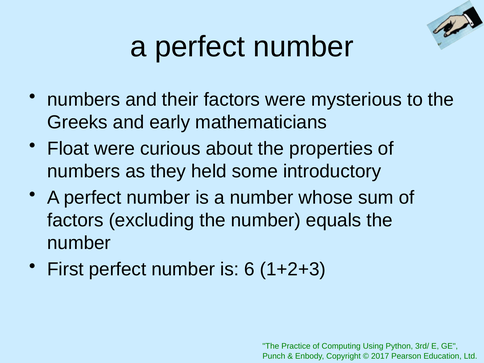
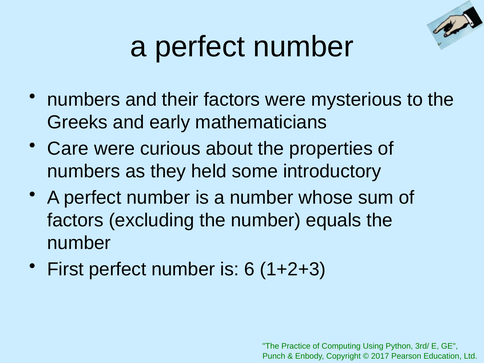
Float: Float -> Care
